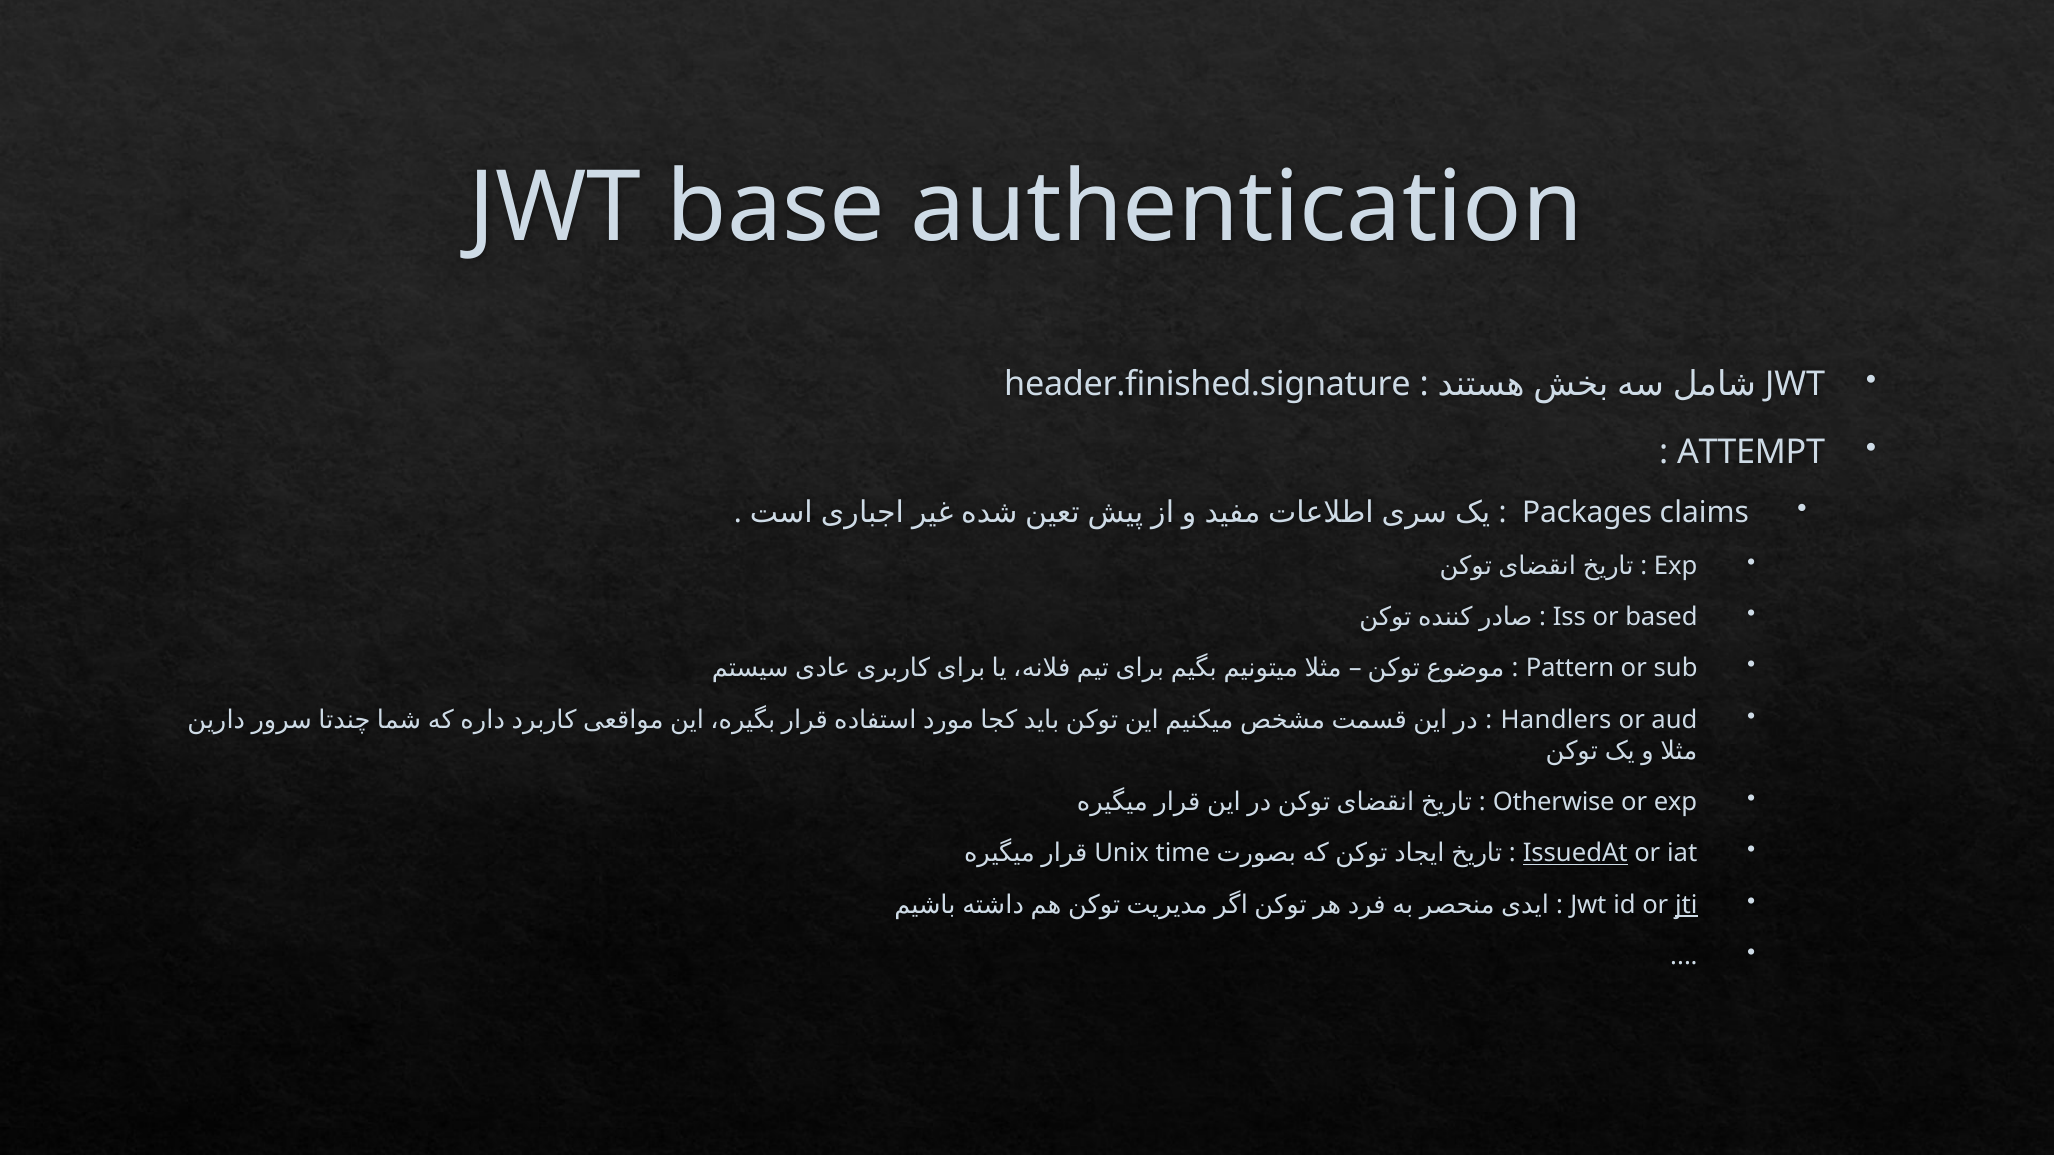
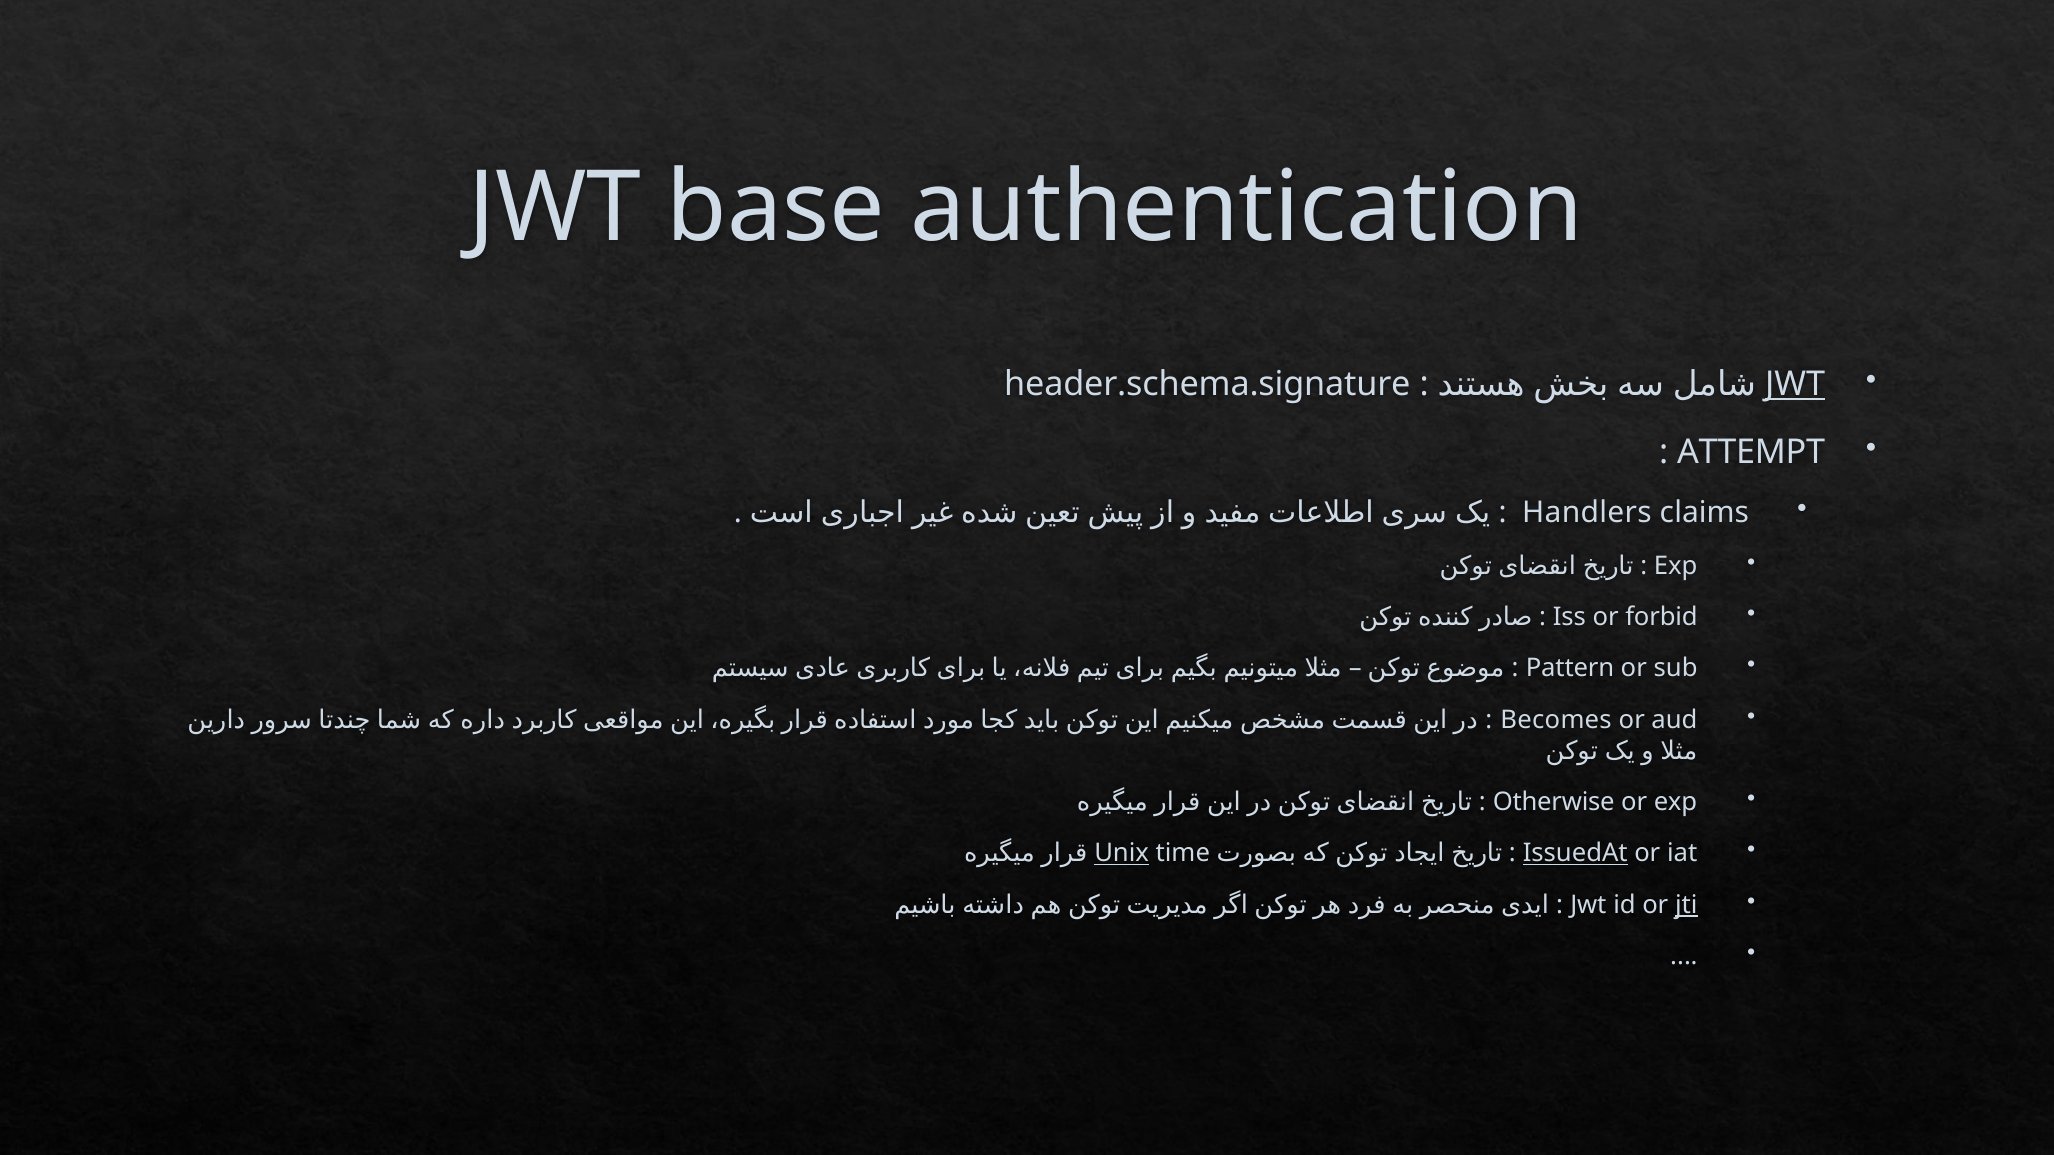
header.finished.signature: header.finished.signature -> header.schema.signature
JWT at (1795, 385) underline: none -> present
Packages: Packages -> Handlers
based: based -> forbid
Handlers: Handlers -> Becomes
Unix underline: none -> present
